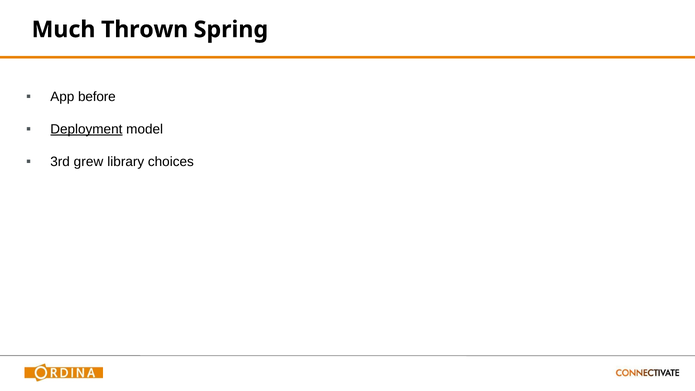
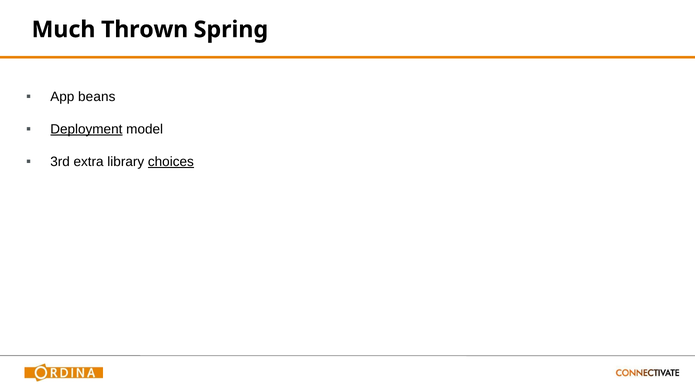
before: before -> beans
grew: grew -> extra
choices underline: none -> present
